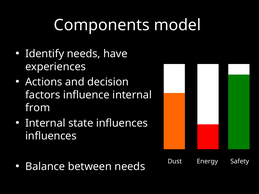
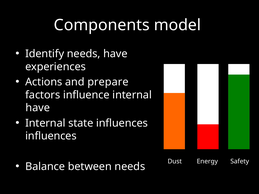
decision: decision -> prepare
from at (38, 108): from -> have
